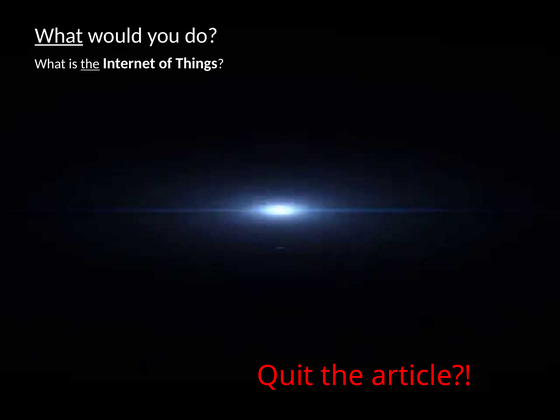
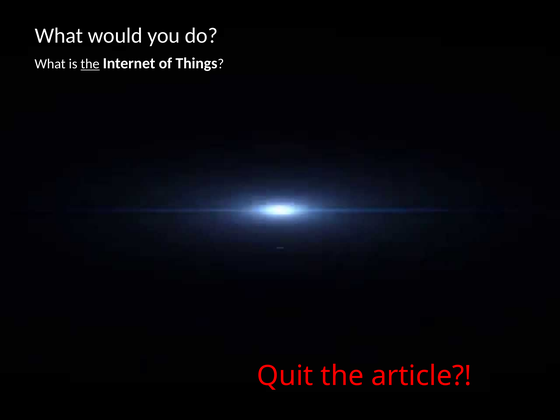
What at (59, 36) underline: present -> none
